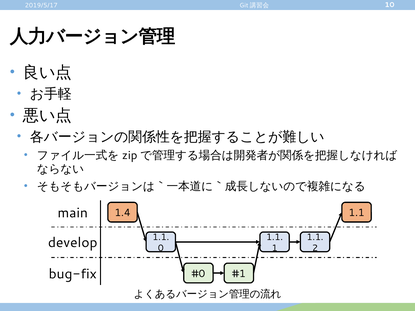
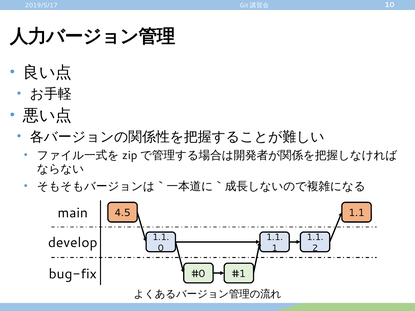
1.4: 1.4 -> 4.5
